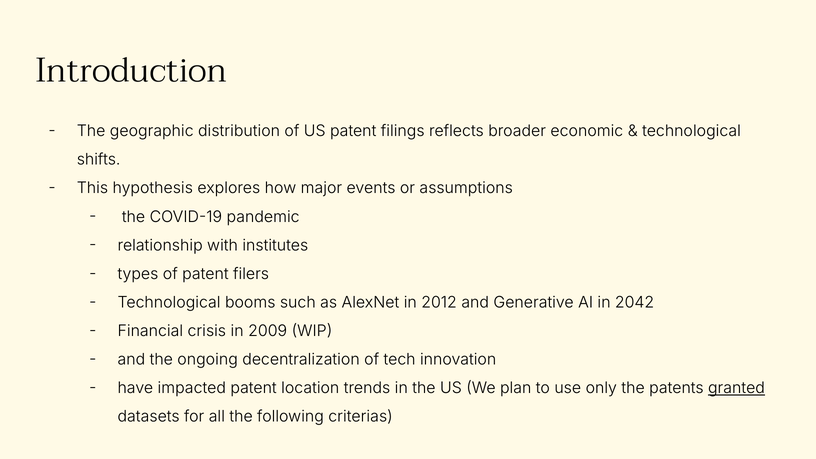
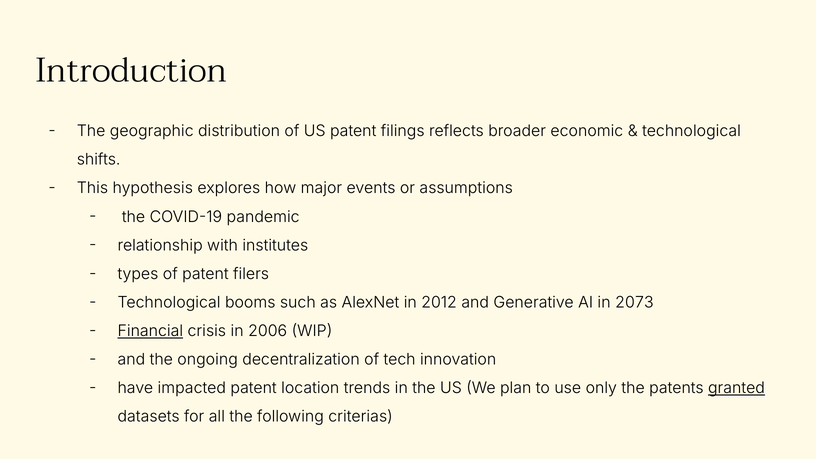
2042: 2042 -> 2073
Financial underline: none -> present
2009: 2009 -> 2006
